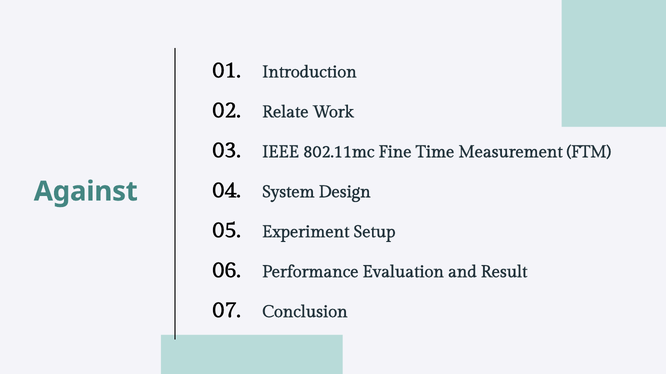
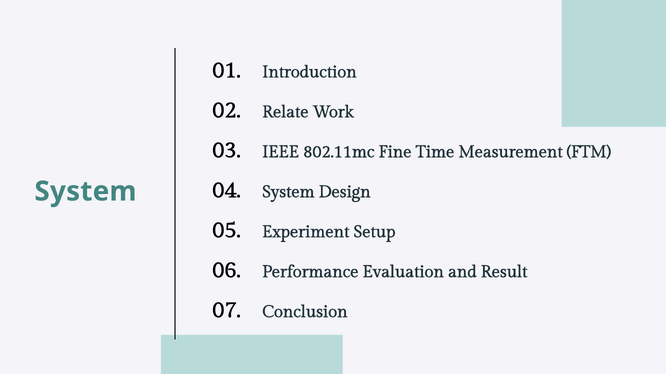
Against at (86, 192): Against -> System
